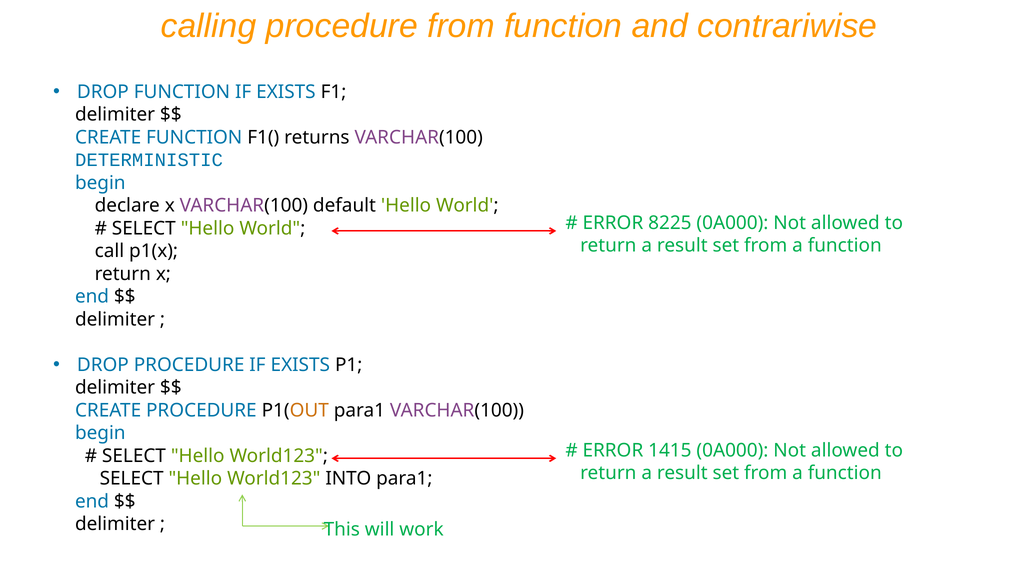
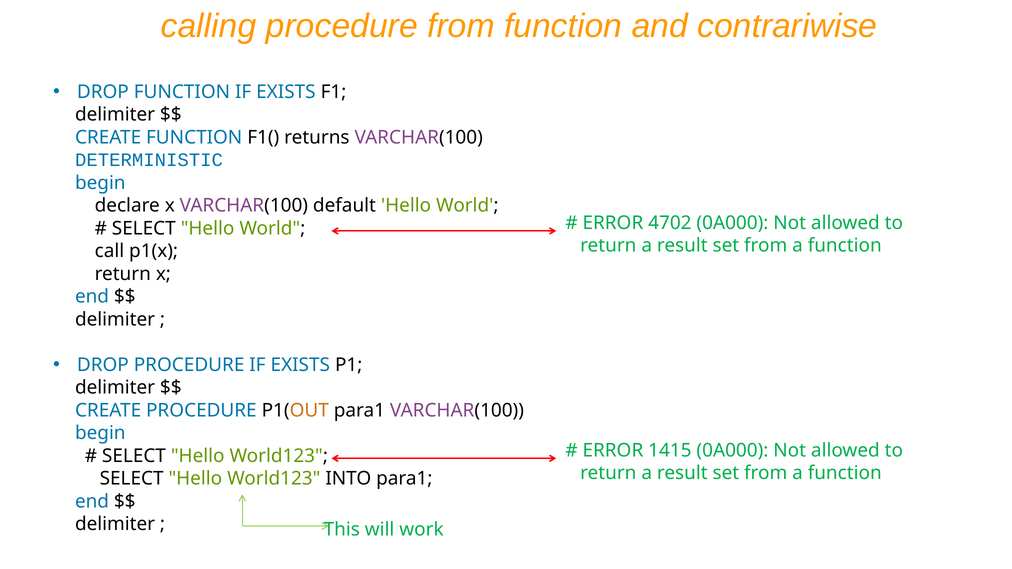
8225: 8225 -> 4702
